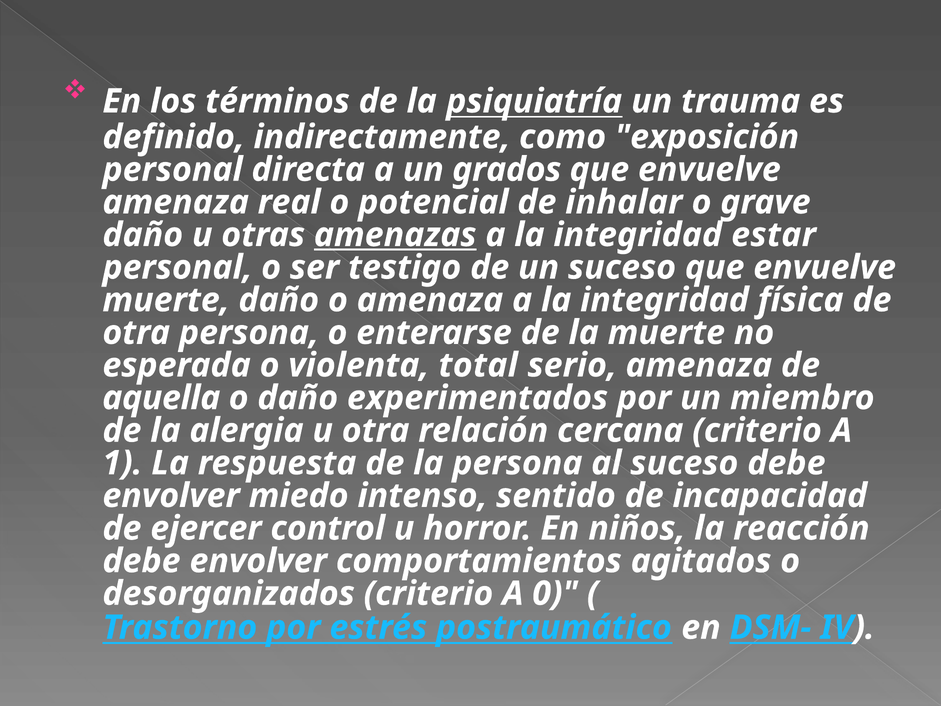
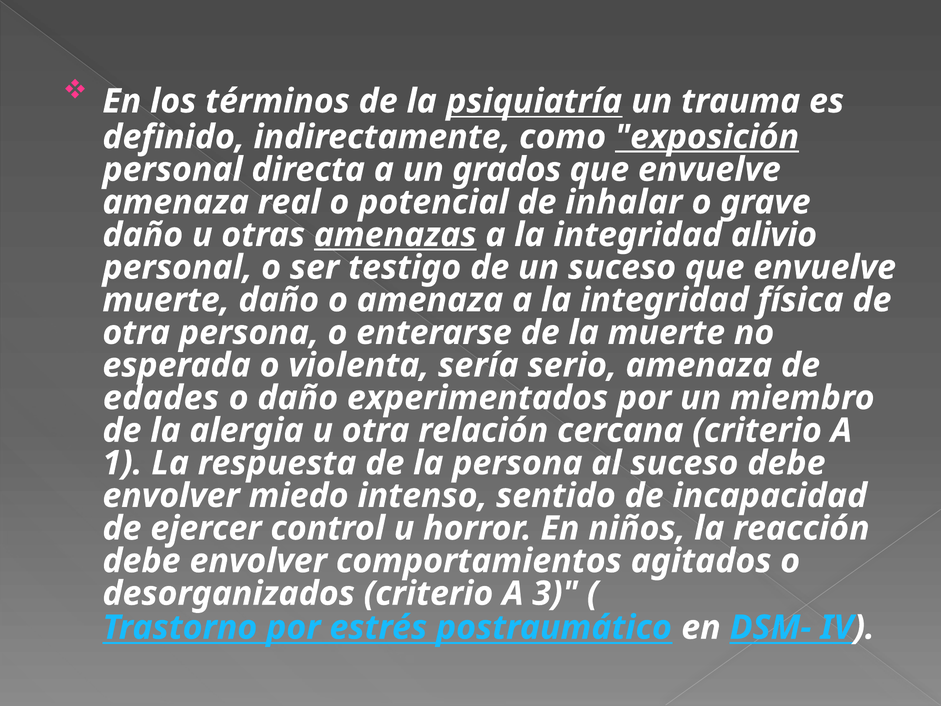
exposición underline: none -> present
estar: estar -> alivio
total: total -> sería
aquella: aquella -> edades
0: 0 -> 3
